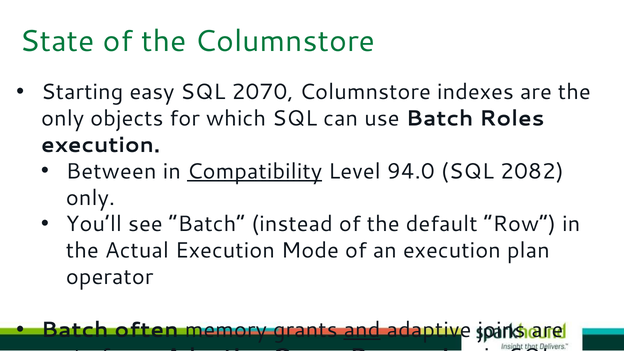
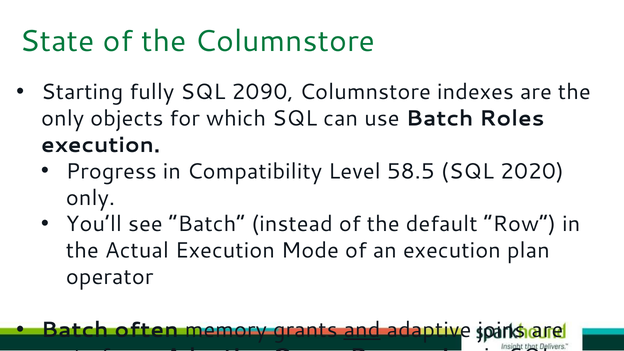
easy: easy -> fully
2070: 2070 -> 2090
Between: Between -> Progress
Compatibility underline: present -> none
94.0: 94.0 -> 58.5
2082: 2082 -> 2020
